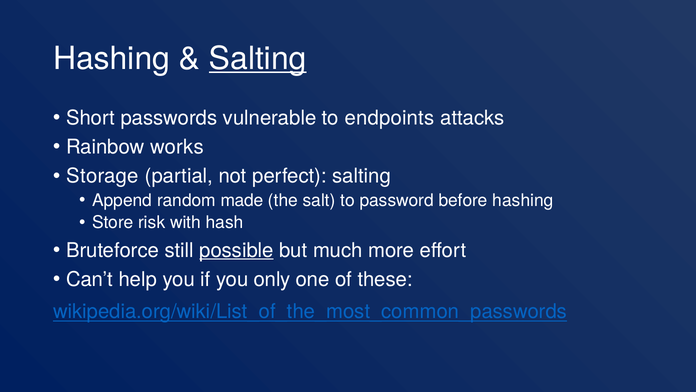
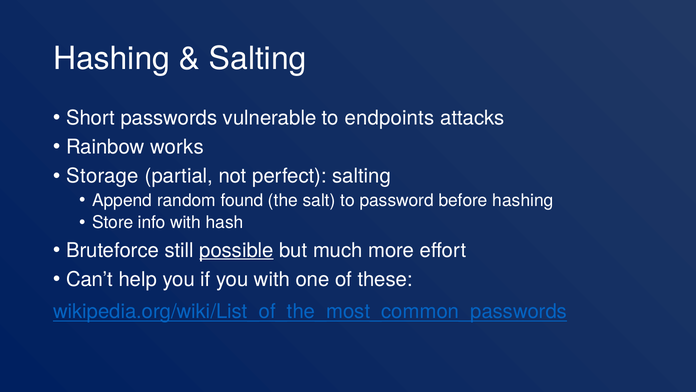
Salting at (258, 58) underline: present -> none
made: made -> found
risk: risk -> info
you only: only -> with
